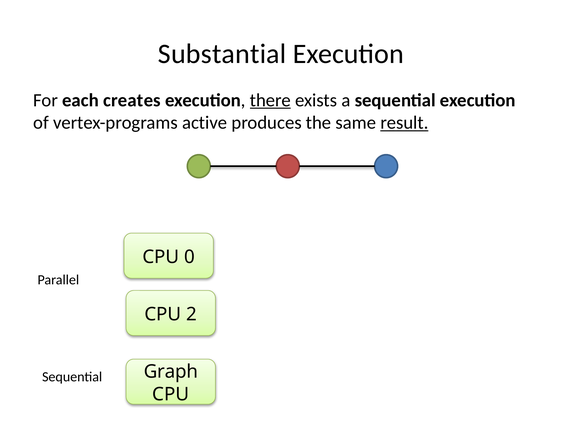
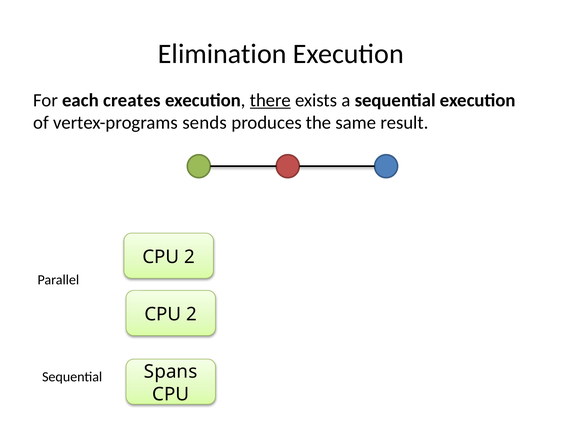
Substantial: Substantial -> Elimination
active: active -> sends
result underline: present -> none
0 at (189, 257): 0 -> 2
Graph: Graph -> Spans
